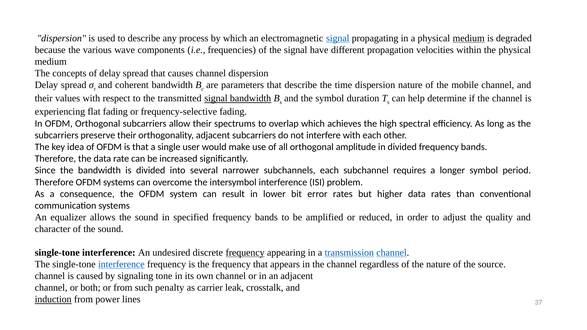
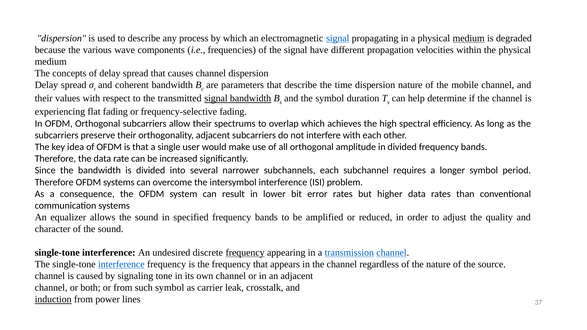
such penalty: penalty -> symbol
